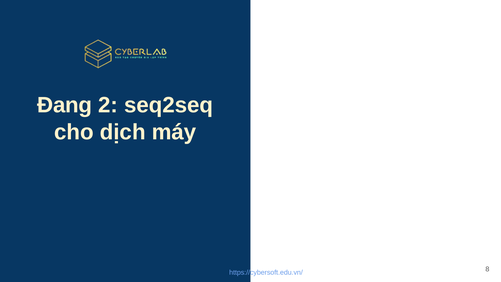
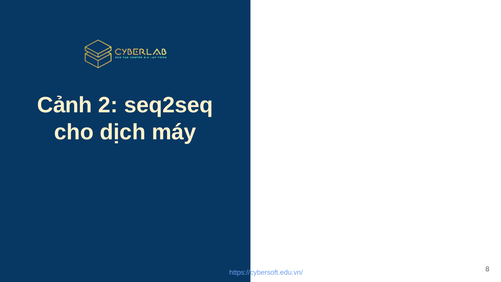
Đang: Đang -> Cảnh
